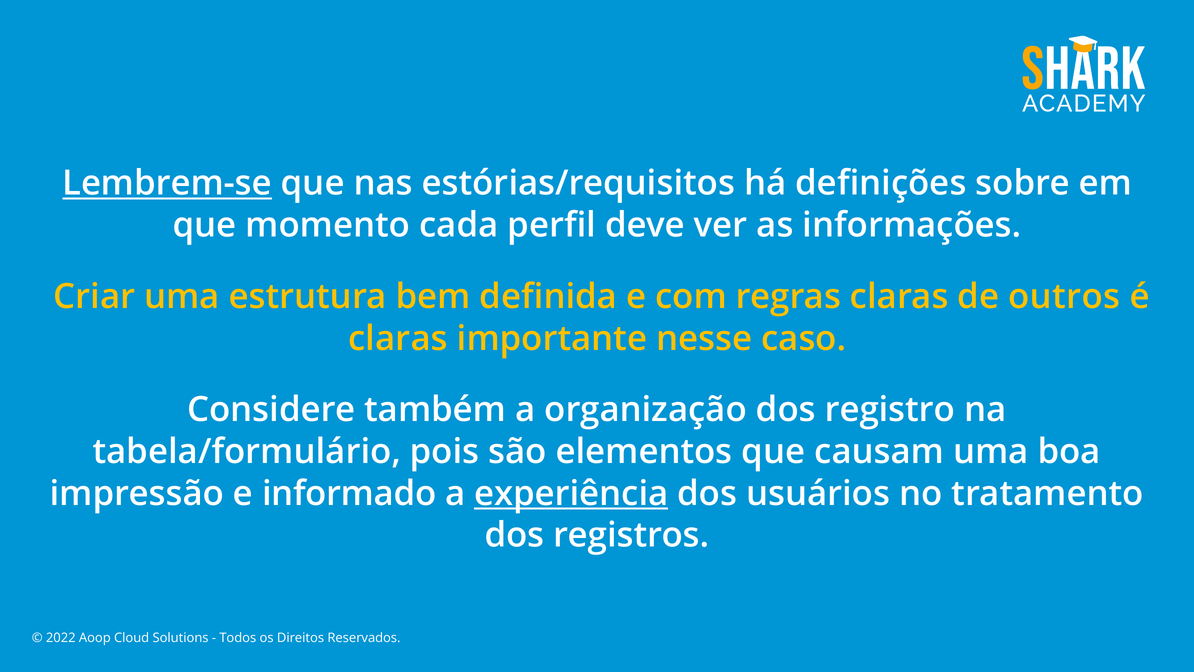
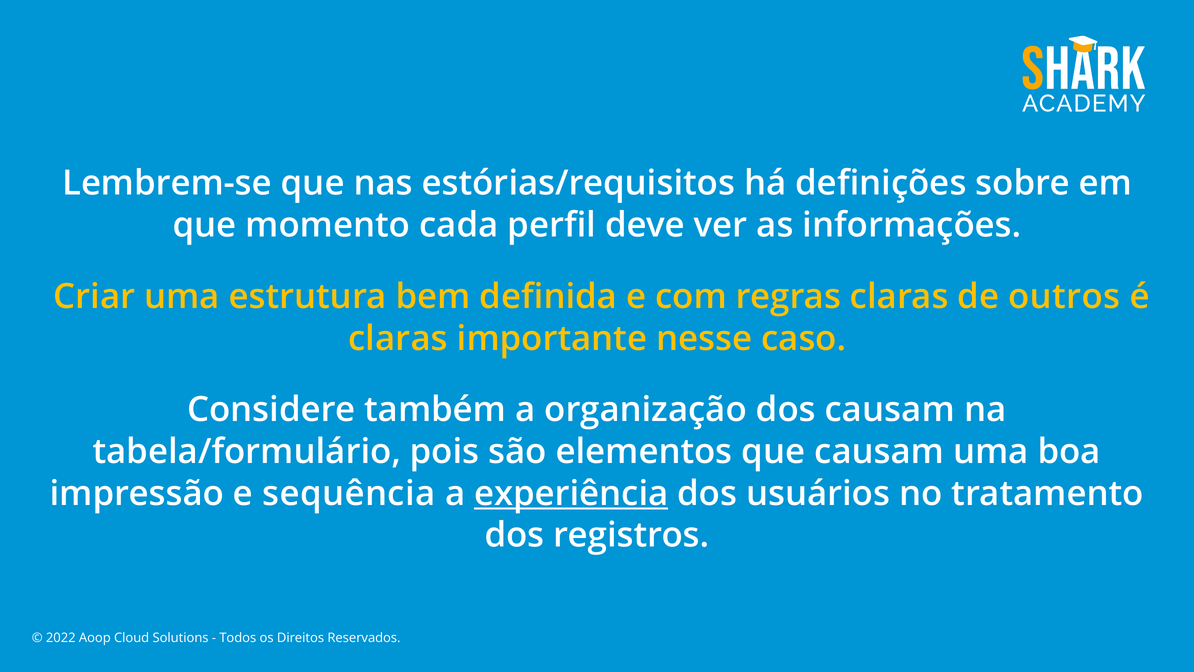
Lembrem-se underline: present -> none
dos registro: registro -> causam
informado: informado -> sequência
